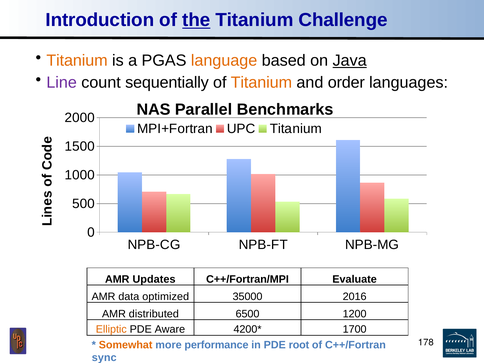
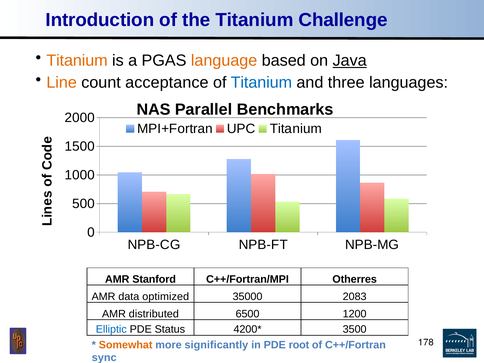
the underline: present -> none
Line colour: purple -> orange
sequentially: sequentially -> acceptance
Titanium at (261, 82) colour: orange -> blue
order: order -> three
Updates: Updates -> Stanford
Evaluate: Evaluate -> Otherres
2016: 2016 -> 2083
Elliptic colour: orange -> blue
Aware: Aware -> Status
1700: 1700 -> 3500
performance: performance -> significantly
